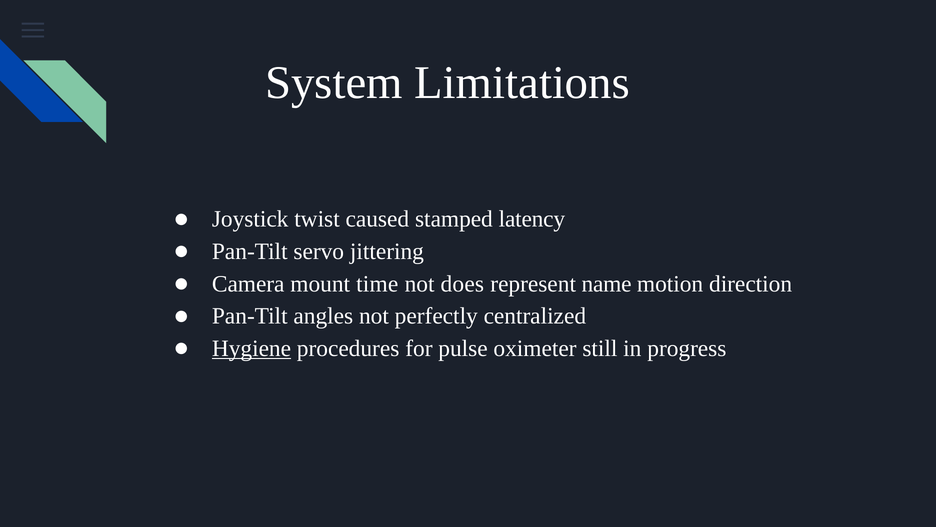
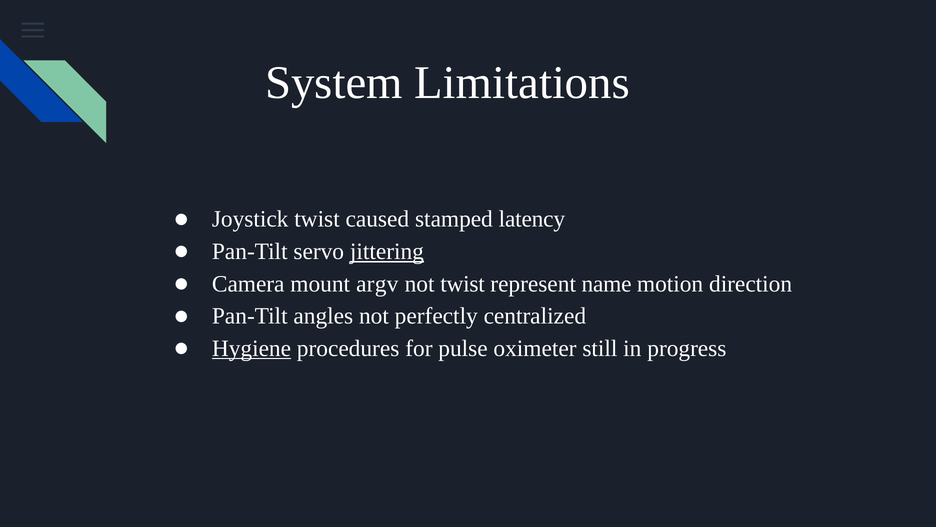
jittering underline: none -> present
time: time -> argv
not does: does -> twist
